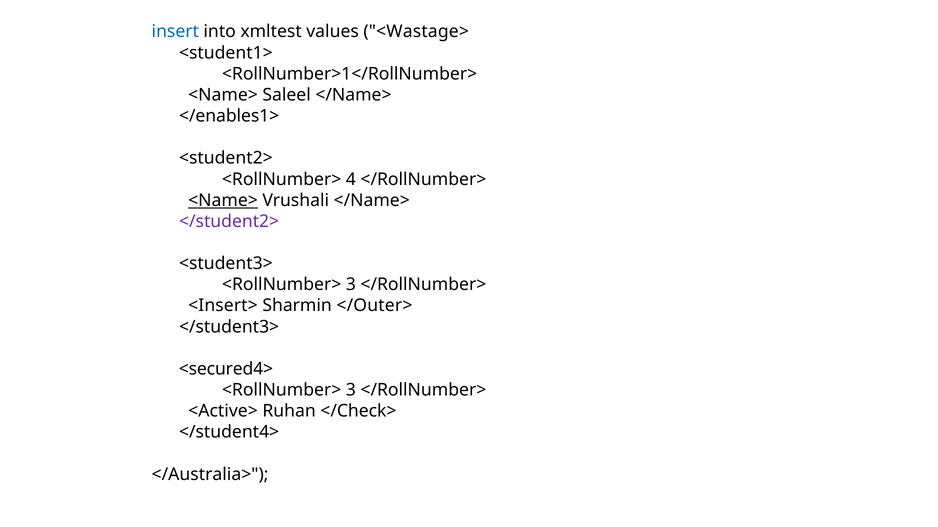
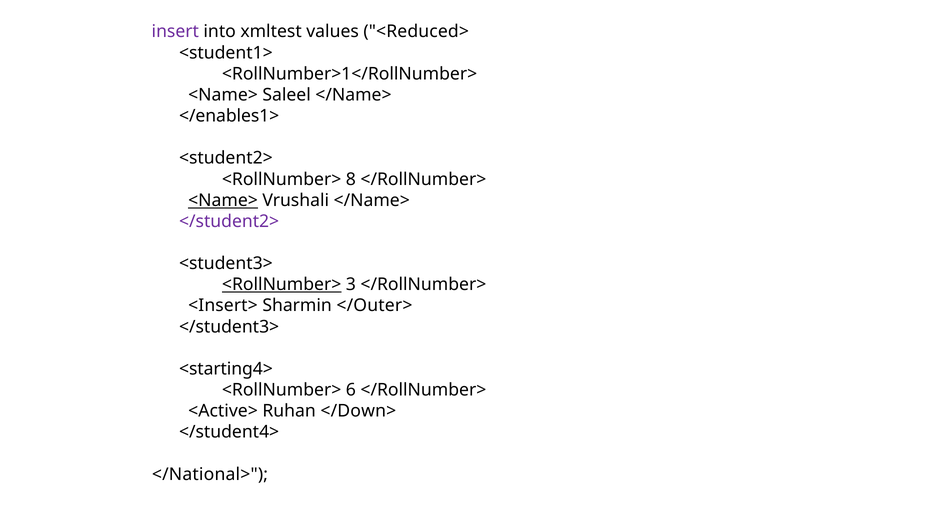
insert colour: blue -> purple
<Wastage>: <Wastage> -> <Reduced>
4: 4 -> 8
<RollNumber> at (282, 285) underline: none -> present
<secured4>: <secured4> -> <starting4>
3 at (351, 390): 3 -> 6
</Check>: </Check> -> </Down>
</Australia>: </Australia> -> </National>
